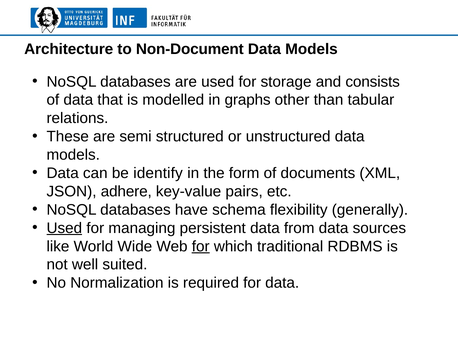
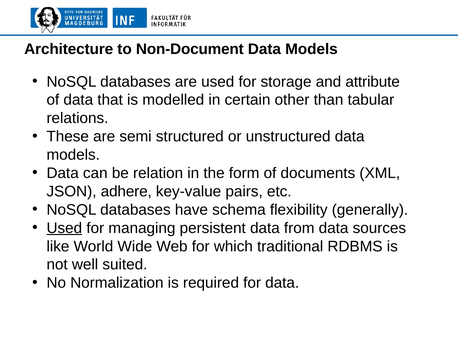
consists: consists -> attribute
graphs: graphs -> certain
identify: identify -> relation
for at (201, 247) underline: present -> none
